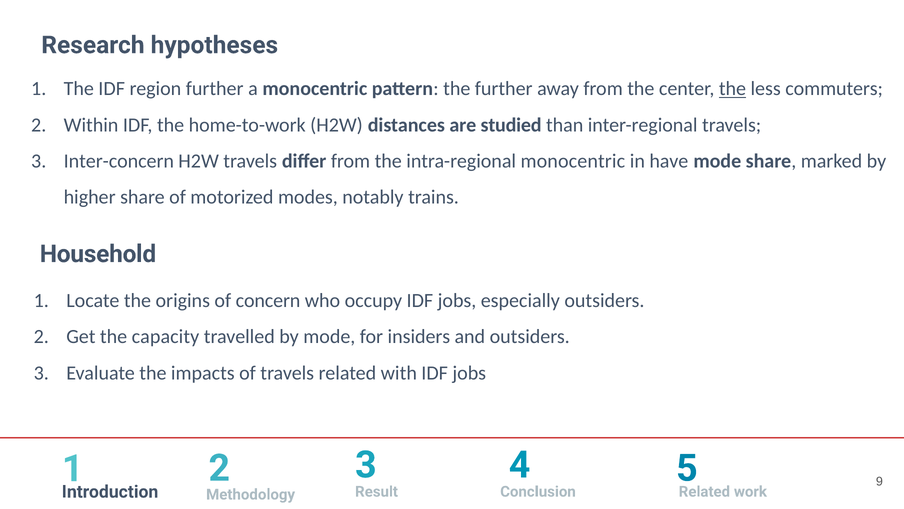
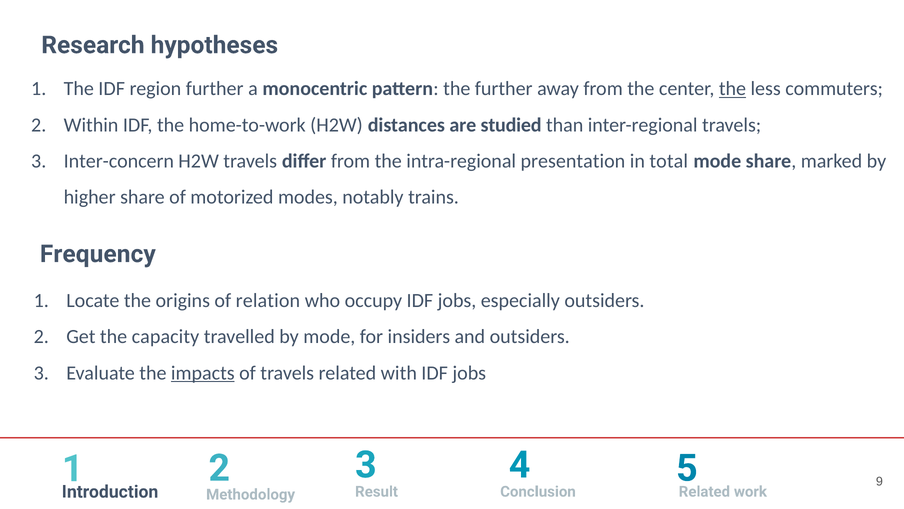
intra-regional monocentric: monocentric -> presentation
have: have -> total
Household: Household -> Frequency
concern: concern -> relation
impacts underline: none -> present
